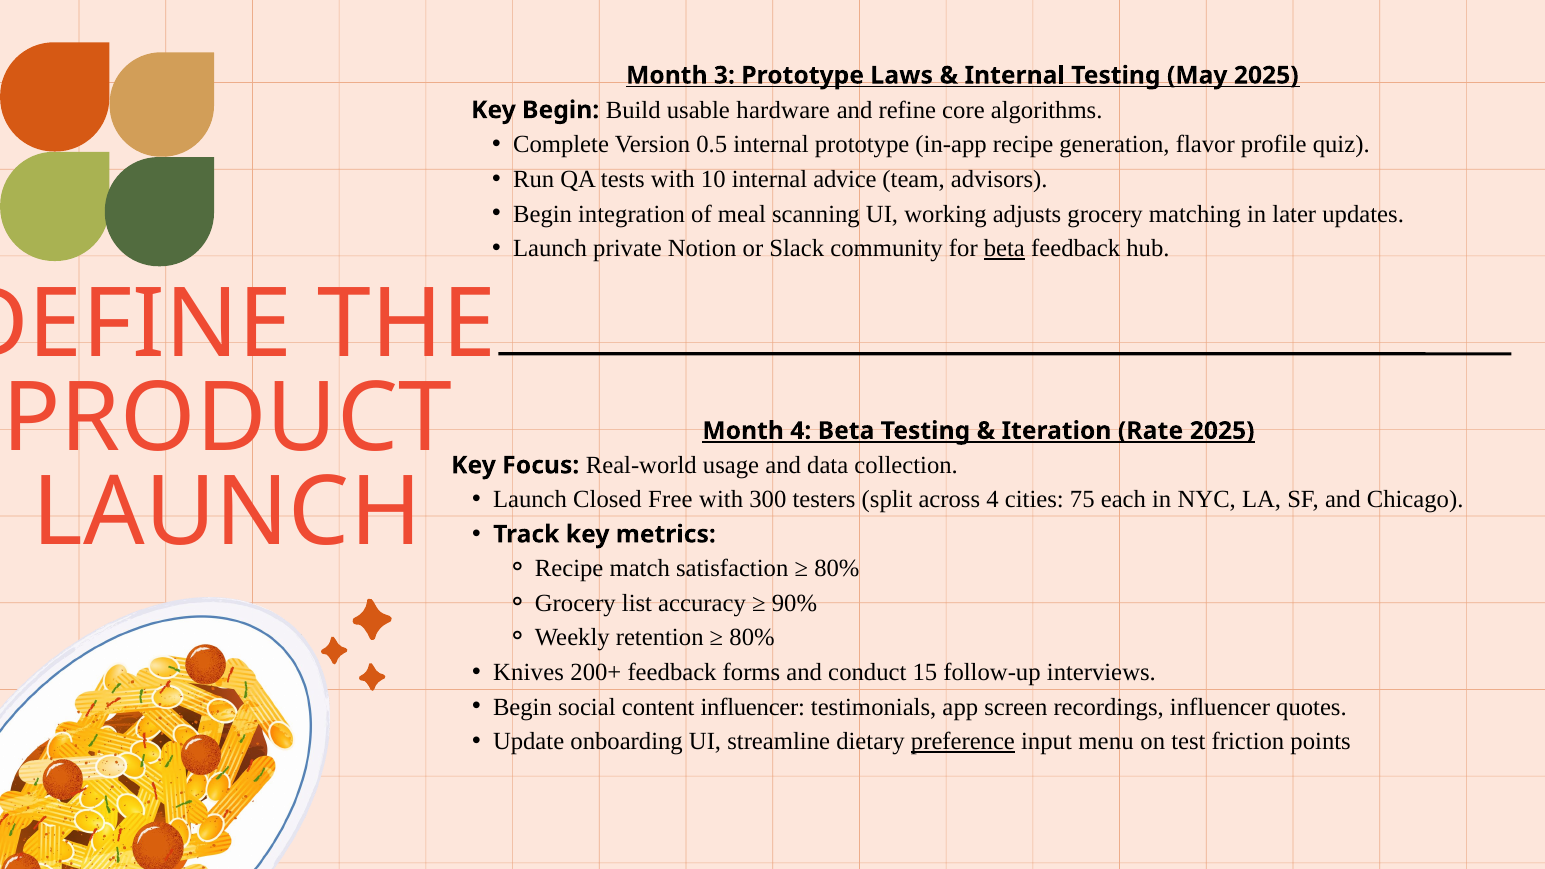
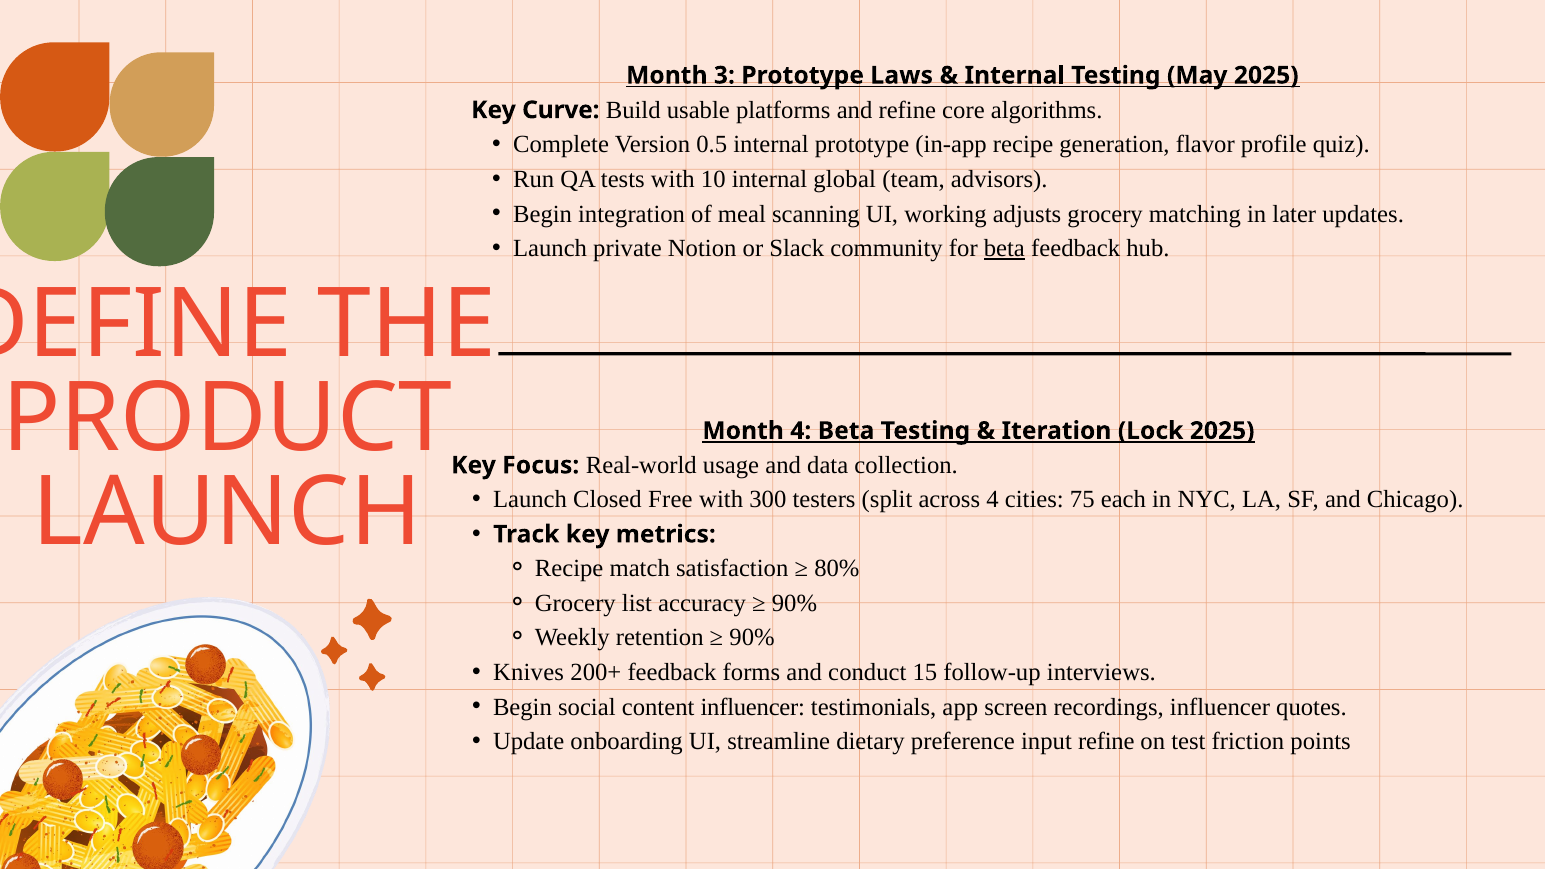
Key Begin: Begin -> Curve
hardware: hardware -> platforms
advice: advice -> global
Rate: Rate -> Lock
80% at (752, 638): 80% -> 90%
preference underline: present -> none
input menu: menu -> refine
